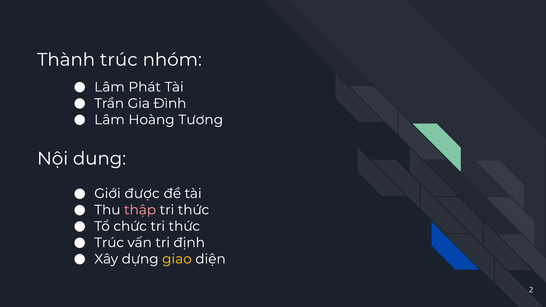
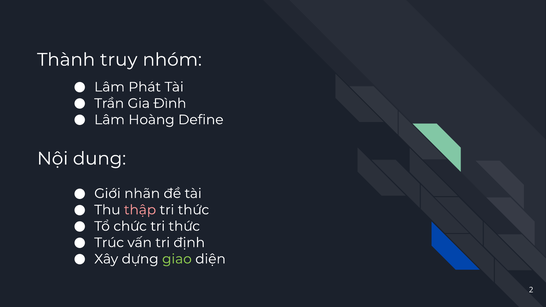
Thành trúc: trúc -> truy
Tương: Tương -> Define
được: được -> nhãn
giao colour: yellow -> light green
